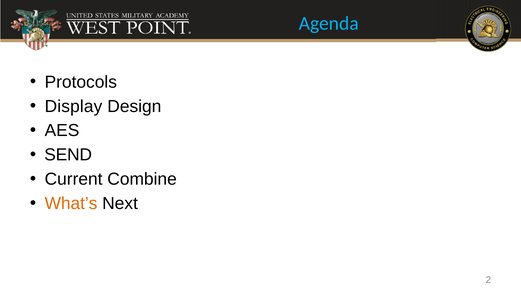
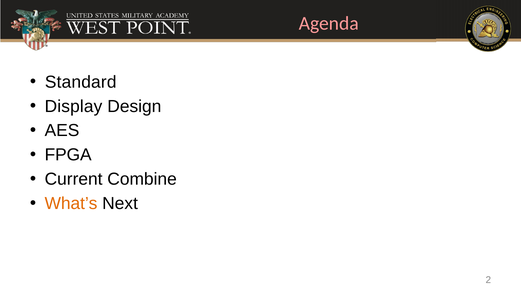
Agenda colour: light blue -> pink
Protocols: Protocols -> Standard
SEND: SEND -> FPGA
